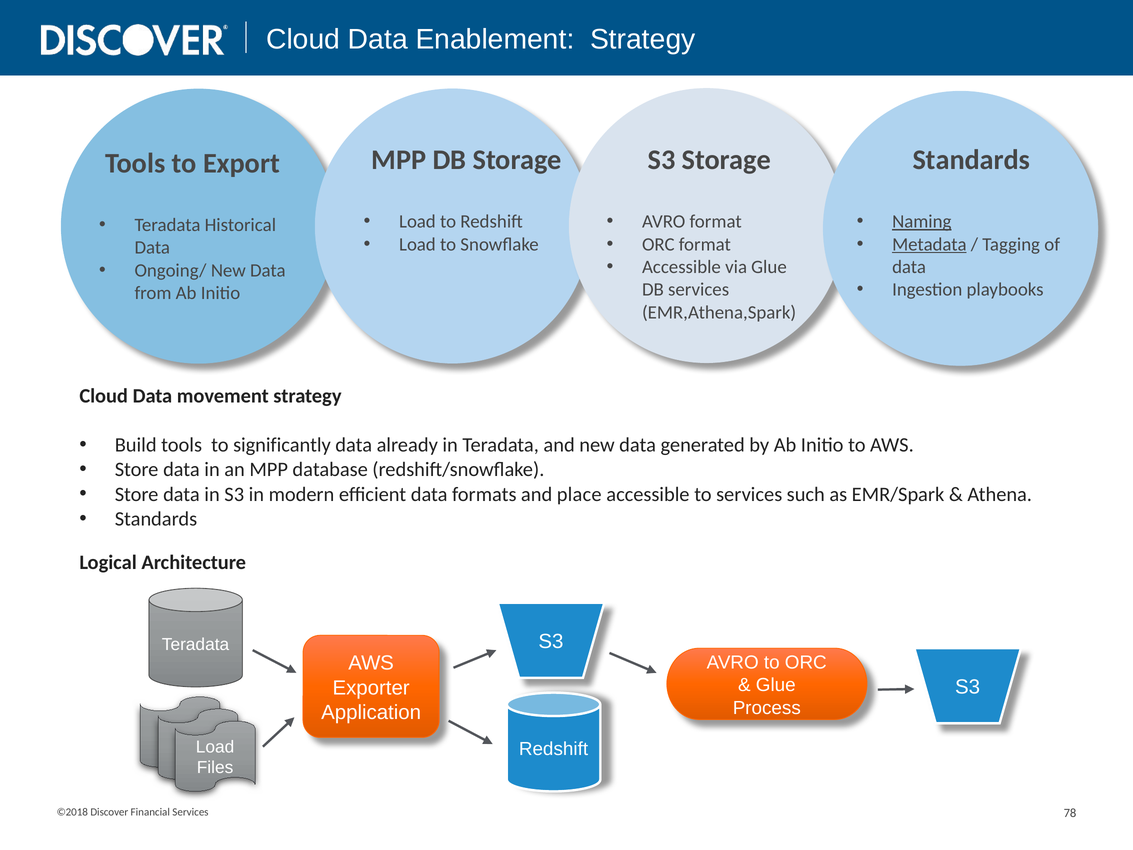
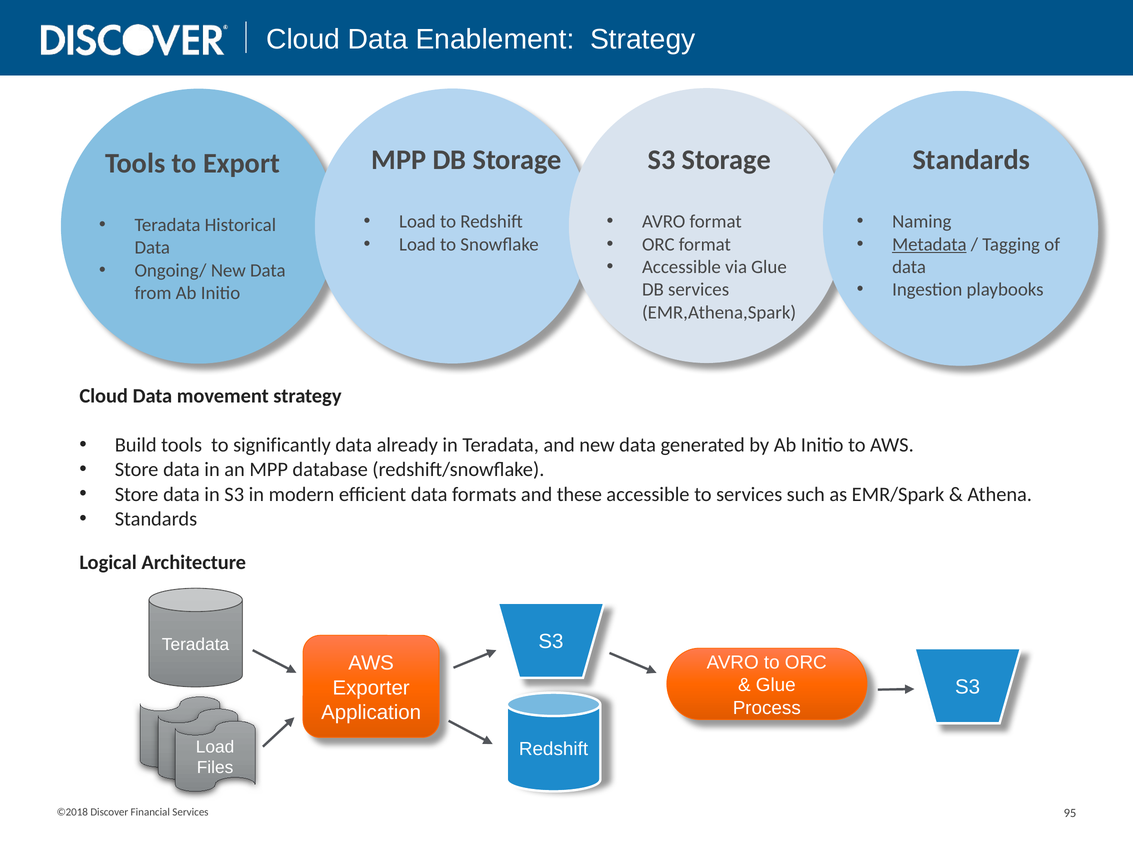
Naming underline: present -> none
place: place -> these
78: 78 -> 95
